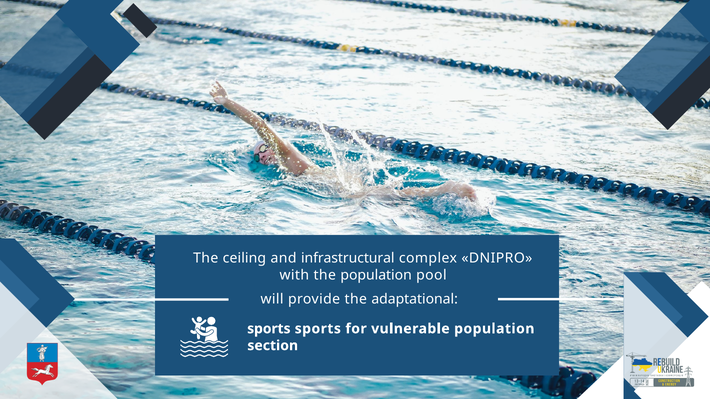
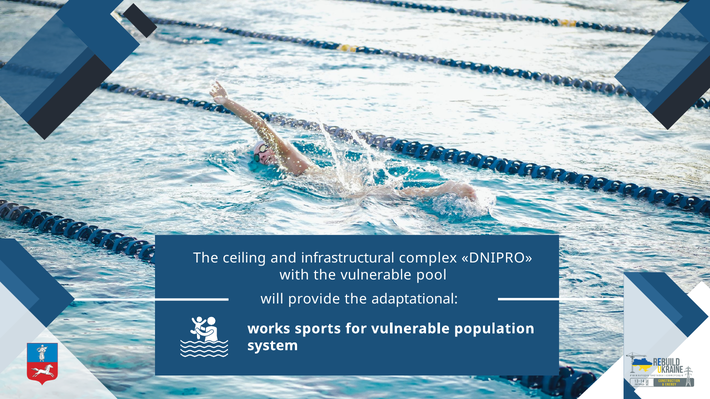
the population: population -> vulnerable
sports at (269, 329): sports -> works
section: section -> system
